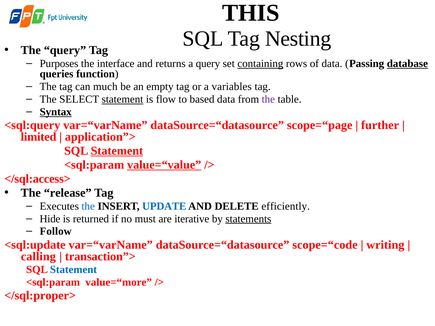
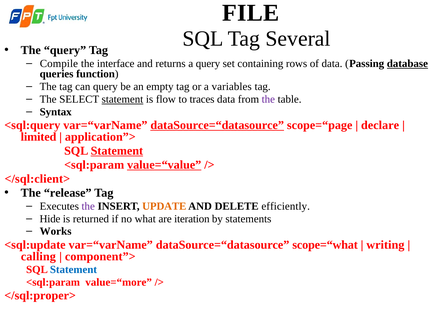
THIS: THIS -> FILE
Nesting: Nesting -> Several
Purposes: Purposes -> Compile
containing underline: present -> none
can much: much -> query
based: based -> traces
Syntax underline: present -> none
dataSource=“datasource at (217, 125) underline: none -> present
further: further -> declare
</sql:access>: </sql:access> -> </sql:client>
the at (88, 206) colour: blue -> purple
UPDATE colour: blue -> orange
must: must -> what
iterative: iterative -> iteration
statements underline: present -> none
Follow: Follow -> Works
scope=“code: scope=“code -> scope=“what
transaction”>: transaction”> -> component”>
